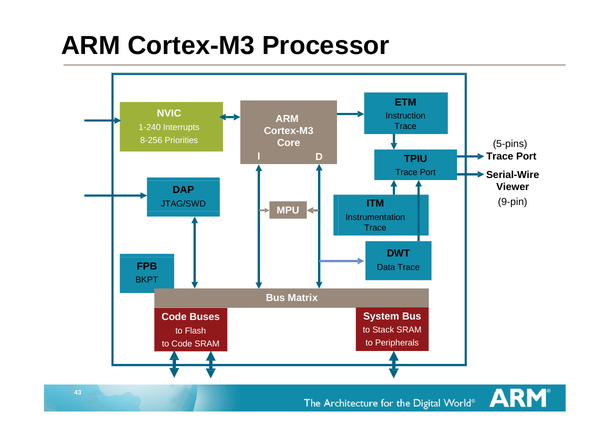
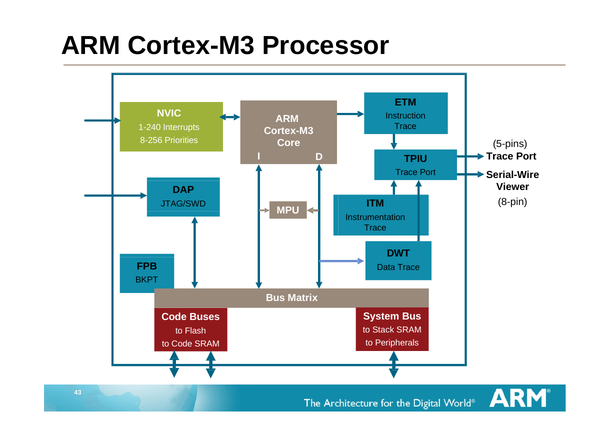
9-pin: 9-pin -> 8-pin
